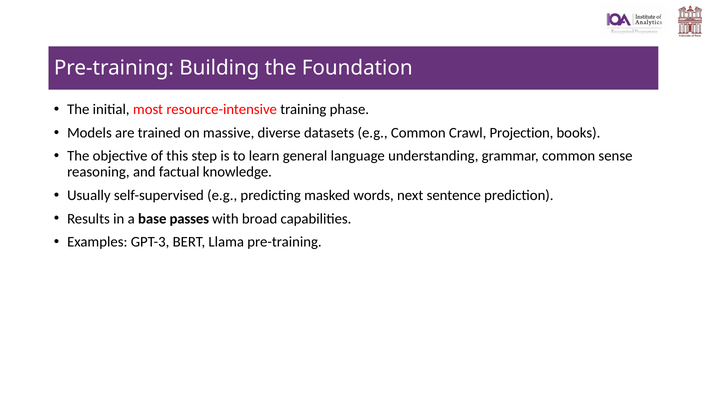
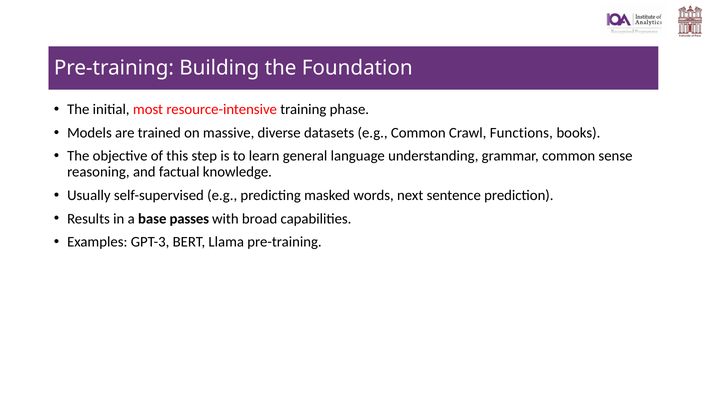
Projection: Projection -> Functions
